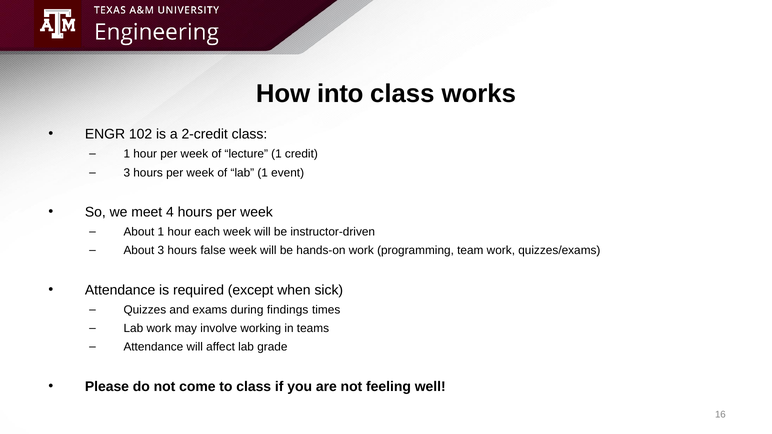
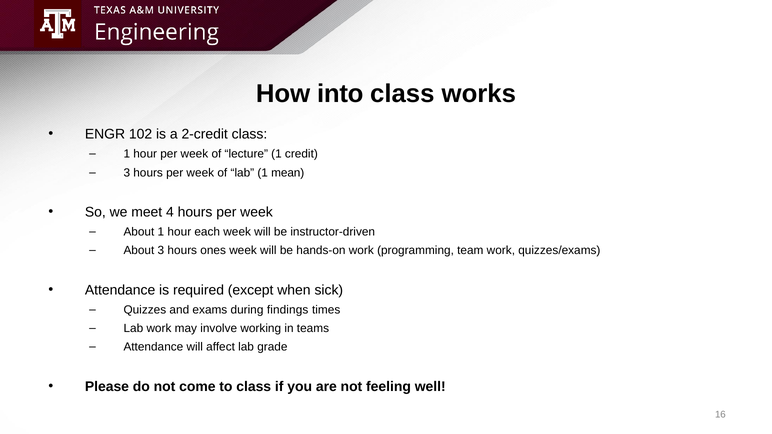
event: event -> mean
false: false -> ones
